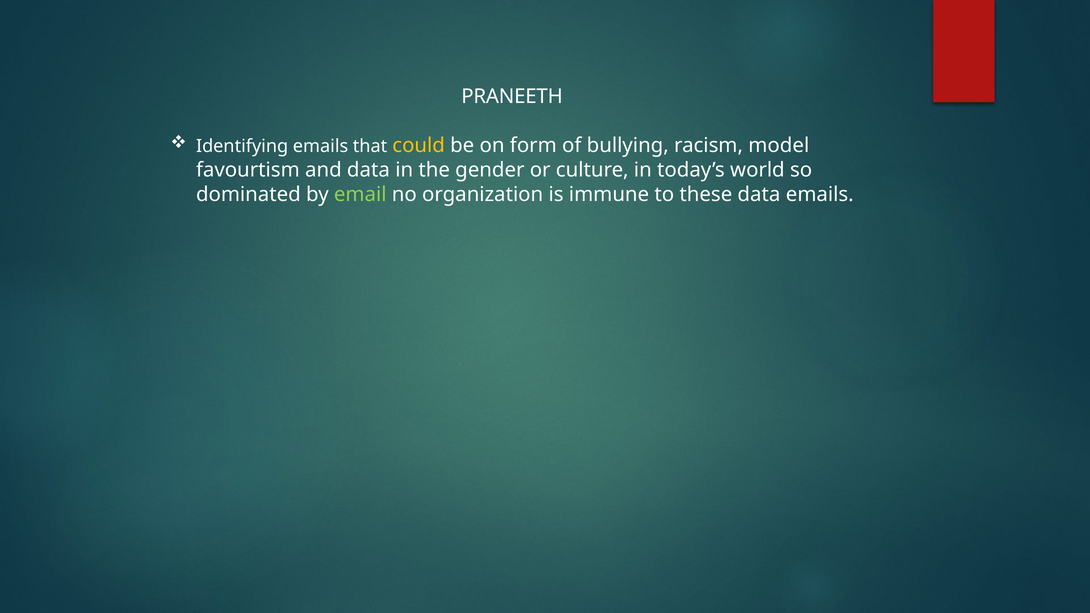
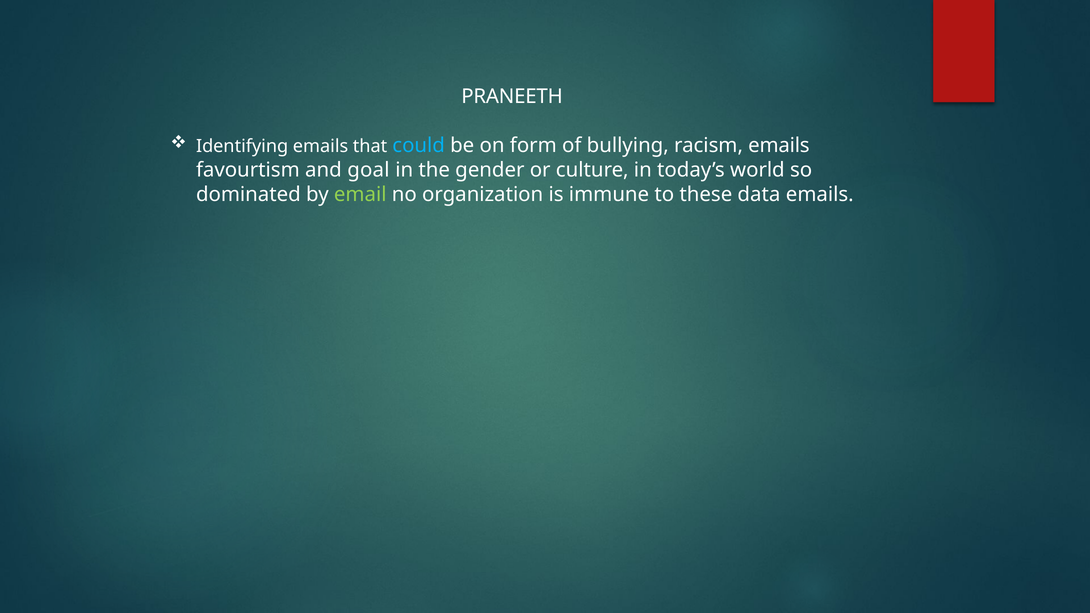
could colour: yellow -> light blue
racism model: model -> emails
and data: data -> goal
